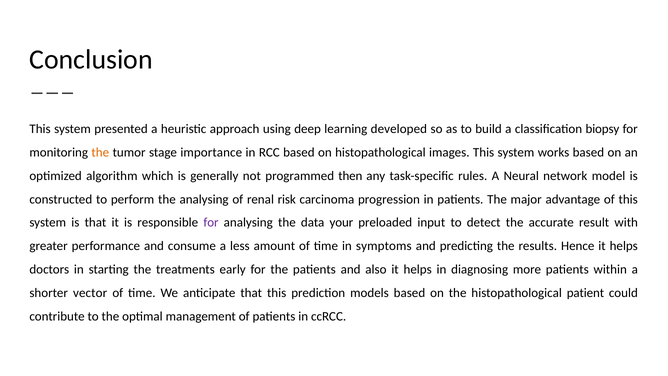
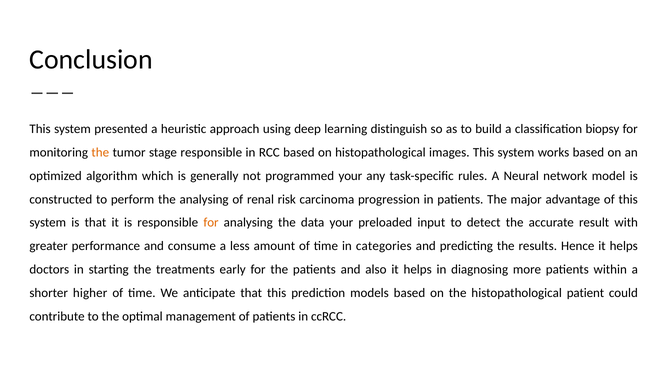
developed: developed -> distinguish
stage importance: importance -> responsible
programmed then: then -> your
for at (211, 223) colour: purple -> orange
symptoms: symptoms -> categories
vector: vector -> higher
